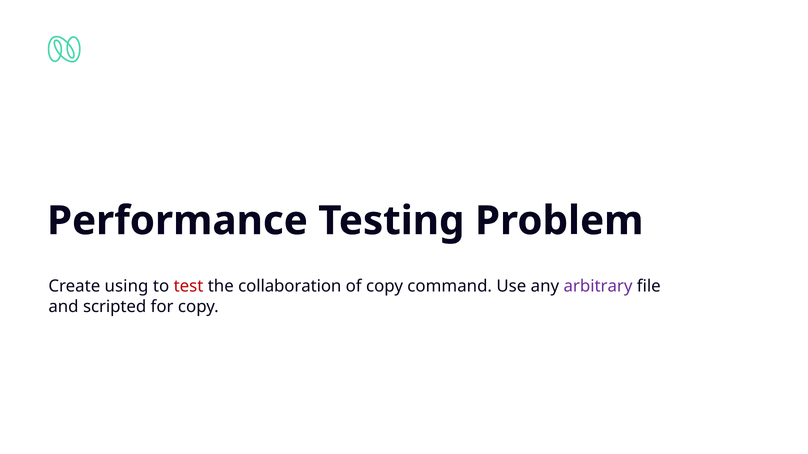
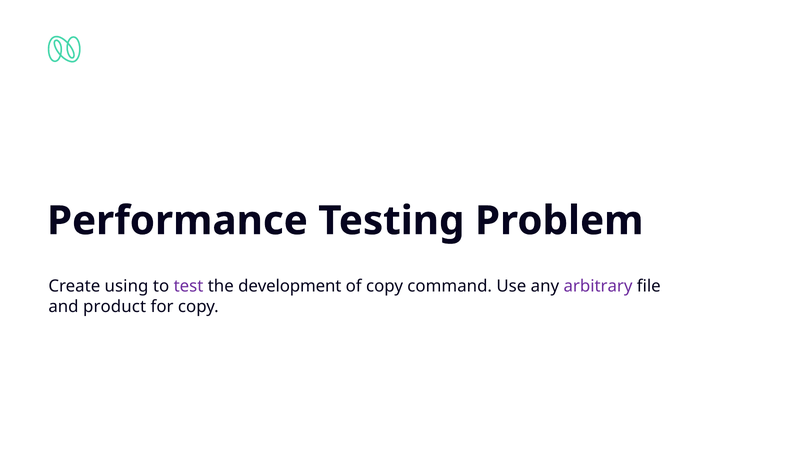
test colour: red -> purple
collaboration: collaboration -> development
scripted: scripted -> product
